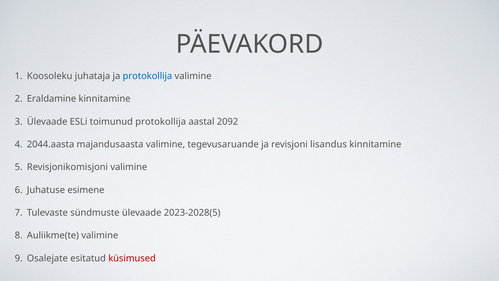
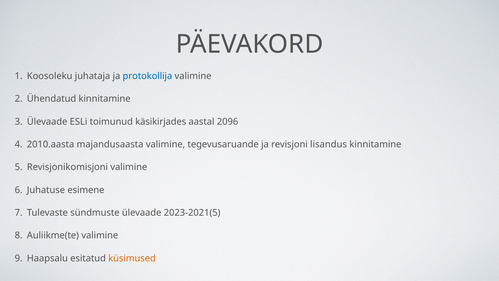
Eraldamine: Eraldamine -> Ühendatud
toimunud protokollija: protokollija -> käsikirjades
2092: 2092 -> 2096
2044.aasta: 2044.aasta -> 2010.aasta
2023-2028(5: 2023-2028(5 -> 2023-2021(5
Osalejate: Osalejate -> Haapsalu
küsimused colour: red -> orange
